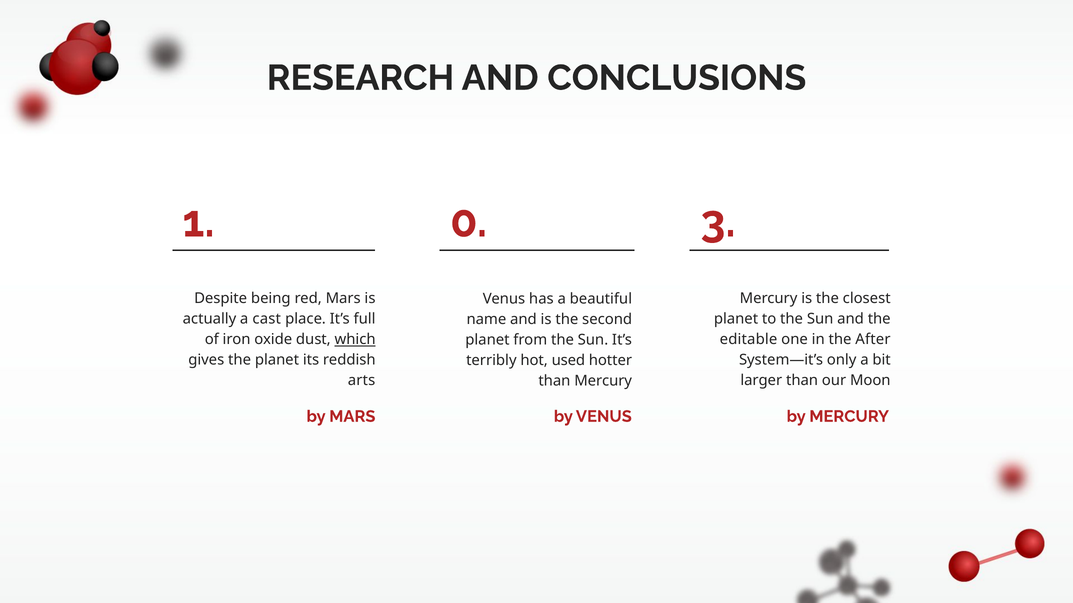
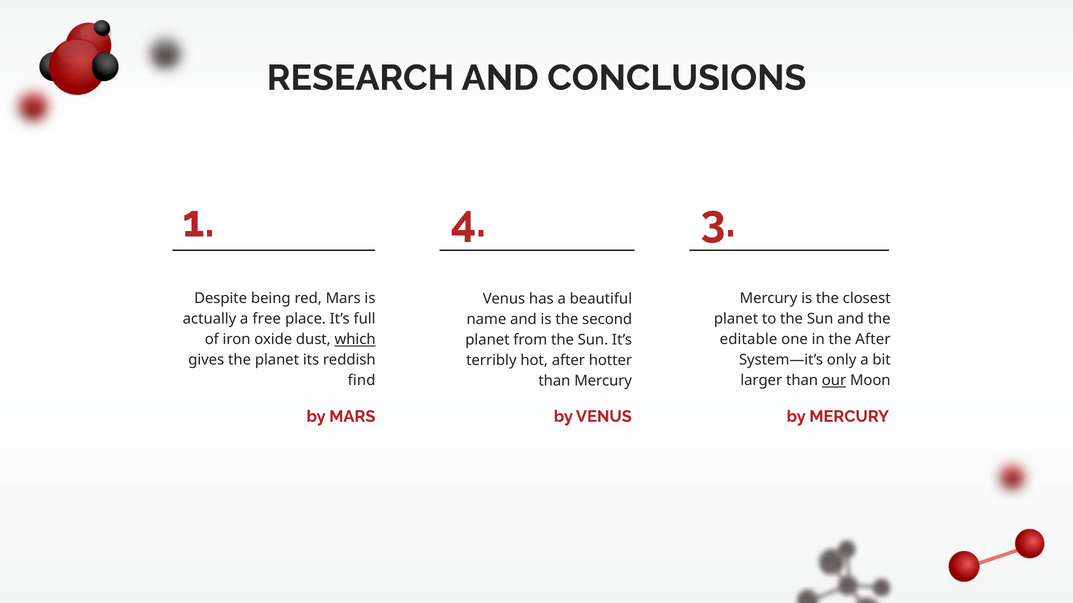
0: 0 -> 4
cast: cast -> free
hot used: used -> after
arts: arts -> find
our underline: none -> present
